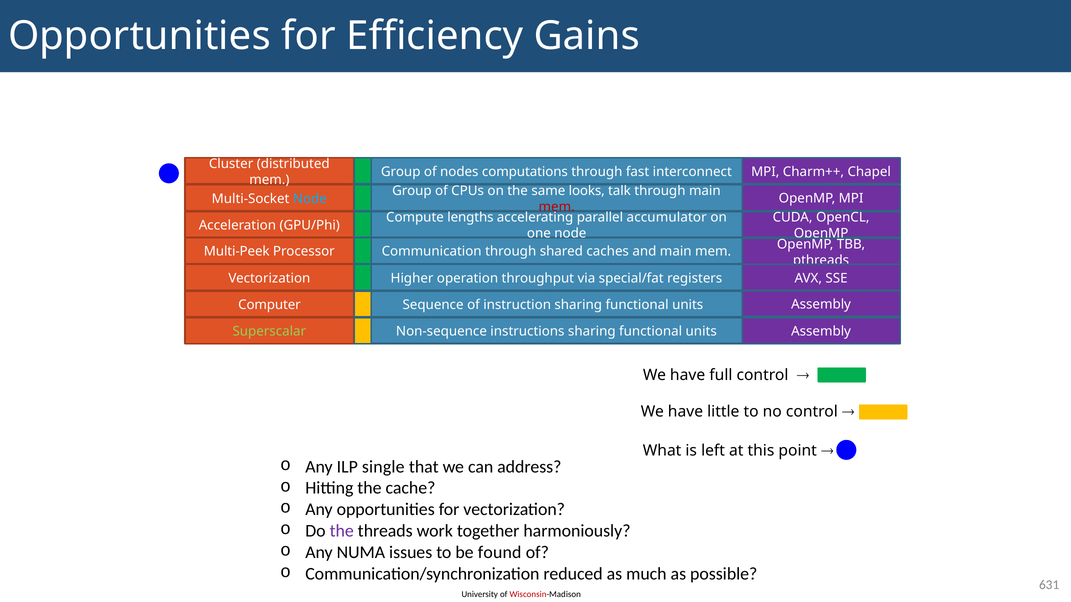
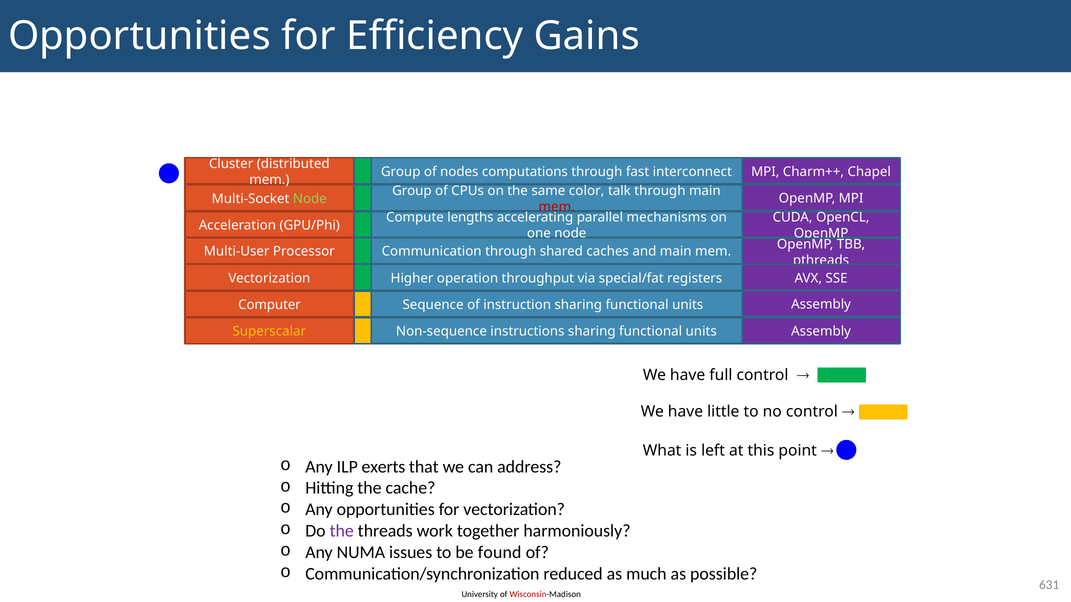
looks: looks -> color
Node at (310, 199) colour: light blue -> light green
accumulator: accumulator -> mechanisms
Multi-Peek: Multi-Peek -> Multi-User
Superscalar colour: light green -> yellow
single: single -> exerts
